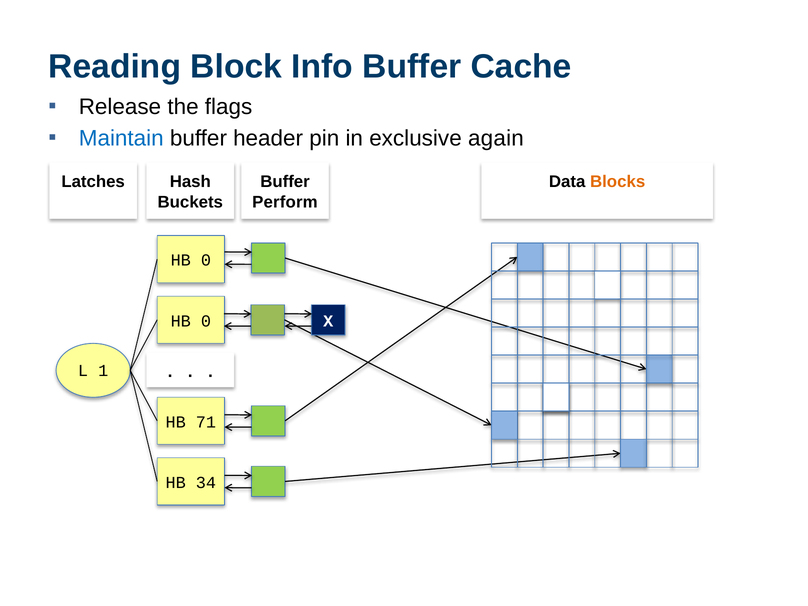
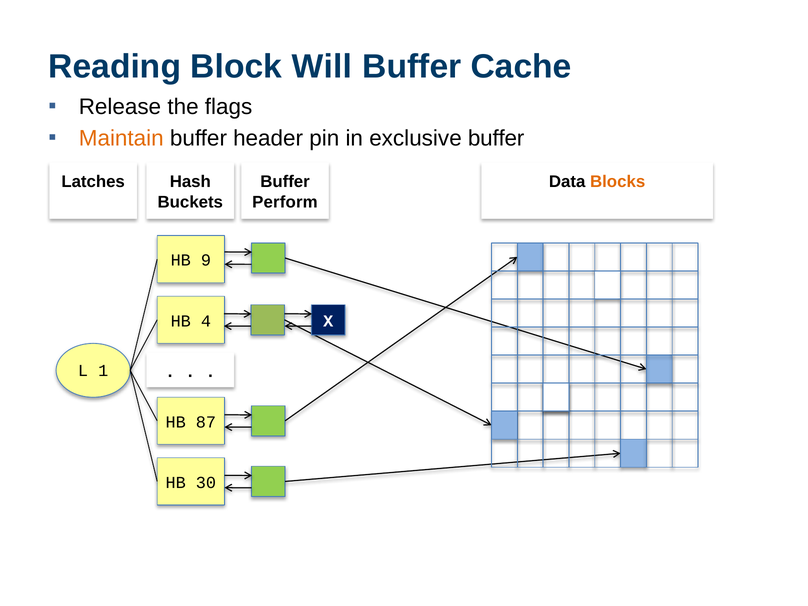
Info: Info -> Will
Maintain colour: blue -> orange
exclusive again: again -> buffer
0 at (206, 260): 0 -> 9
0 at (206, 321): 0 -> 4
71: 71 -> 87
34: 34 -> 30
